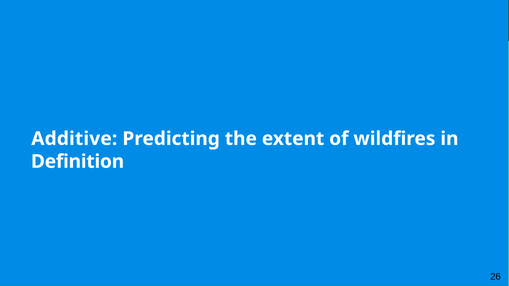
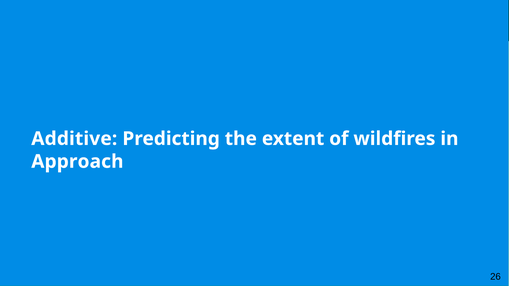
Definition: Definition -> Approach
